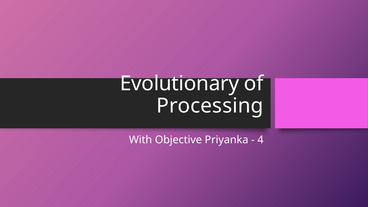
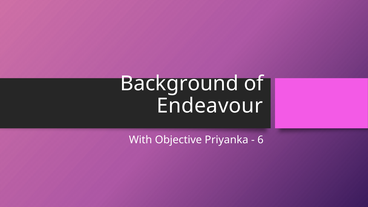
Evolutionary: Evolutionary -> Background
Processing: Processing -> Endeavour
4: 4 -> 6
